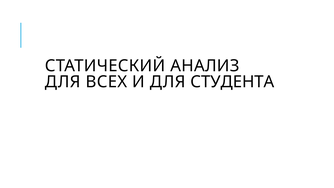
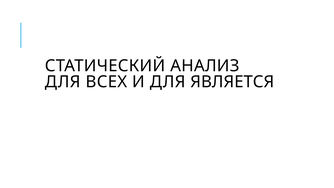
СТУДЕНТА: СТУДЕНТА -> ЯВЛЯЕТСЯ
